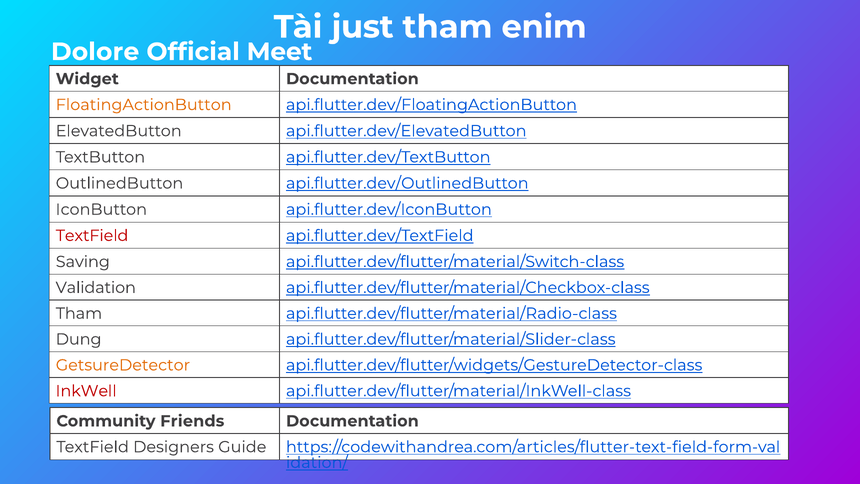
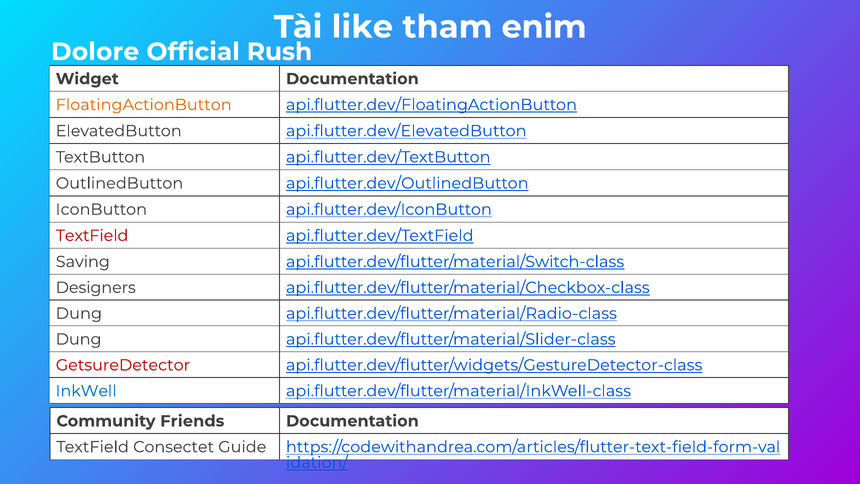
just: just -> like
Meet: Meet -> Rush
Validation: Validation -> Designers
Tham at (79, 313): Tham -> Dung
GetsureDetector colour: orange -> red
InkWell colour: red -> blue
Designers: Designers -> Consectet
